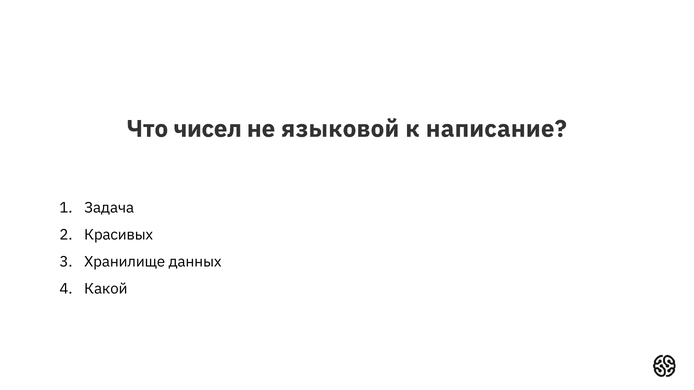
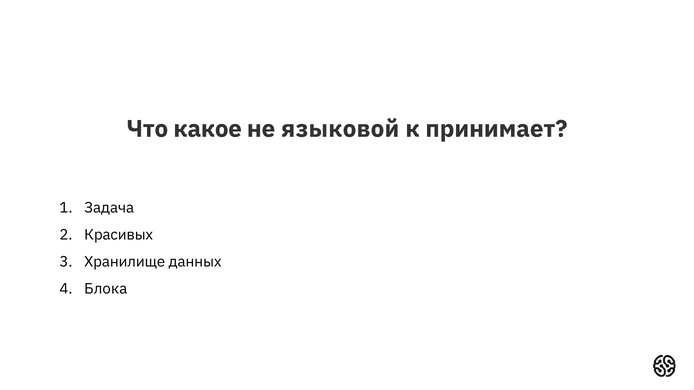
чисел: чисел -> какое
написание: написание -> принимает
Какой: Какой -> Блока
